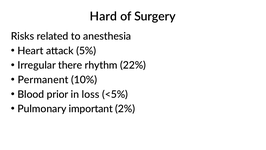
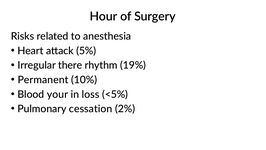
Hard: Hard -> Hour
22%: 22% -> 19%
prior: prior -> your
important: important -> cessation
